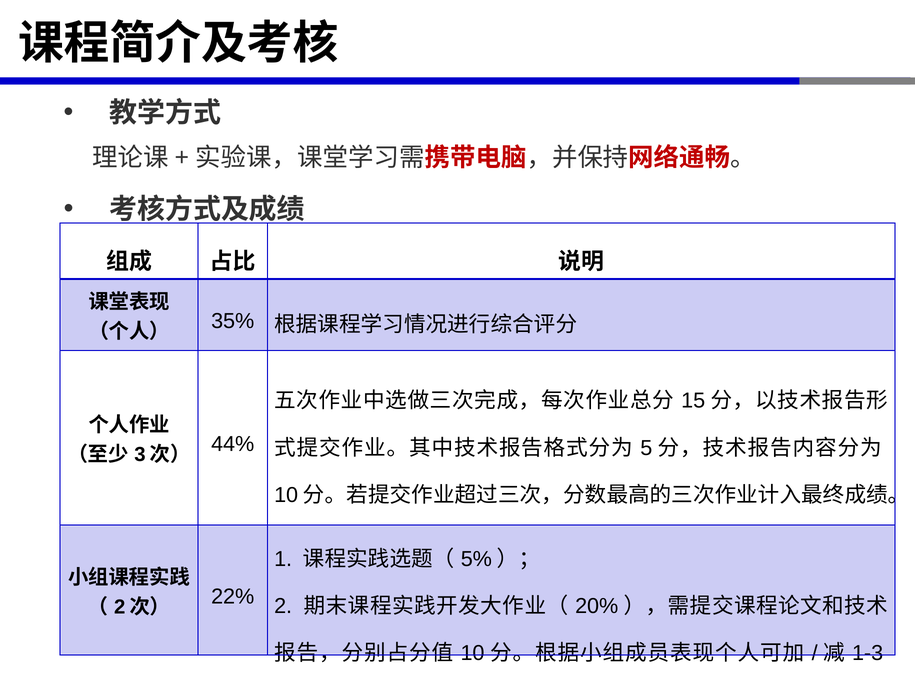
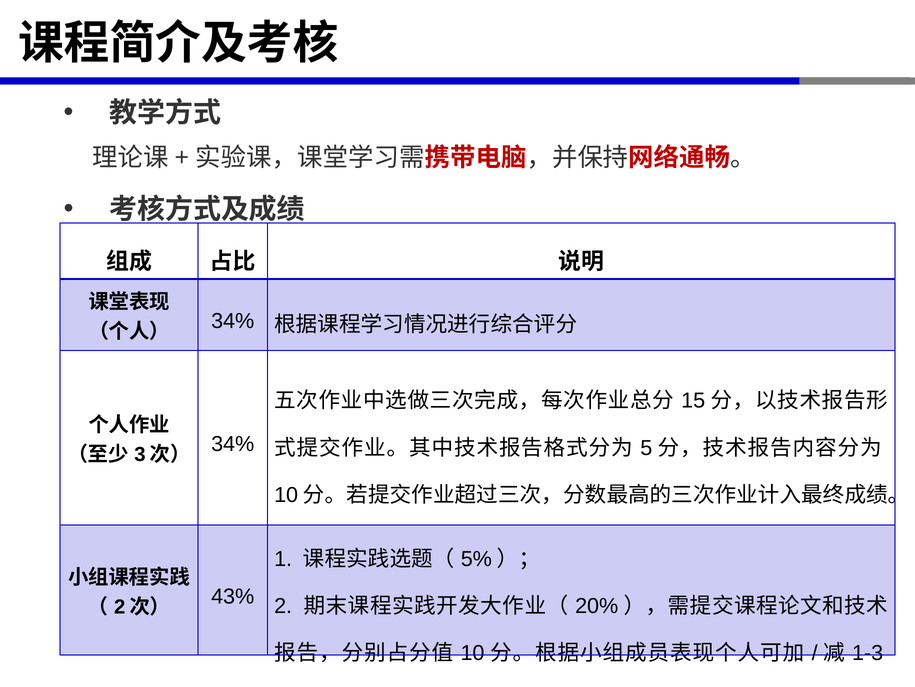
35% at (233, 321): 35% -> 34%
44% at (233, 444): 44% -> 34%
22%: 22% -> 43%
